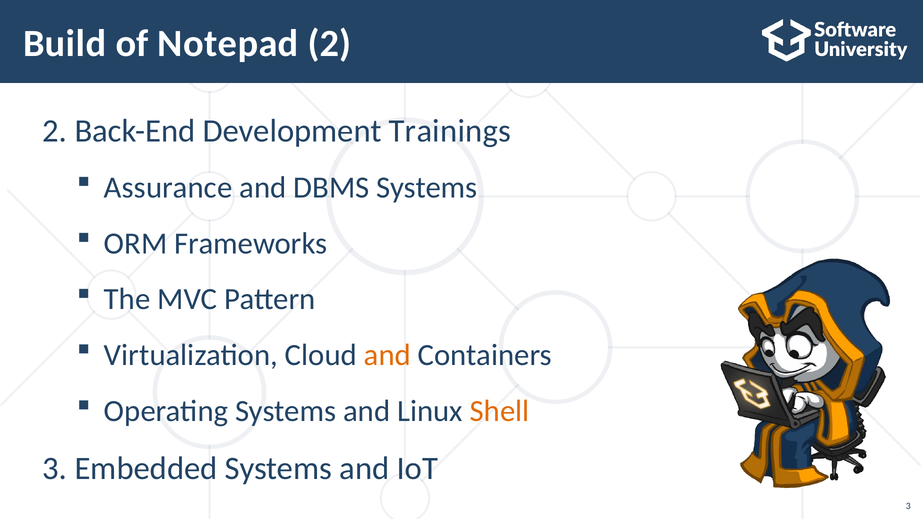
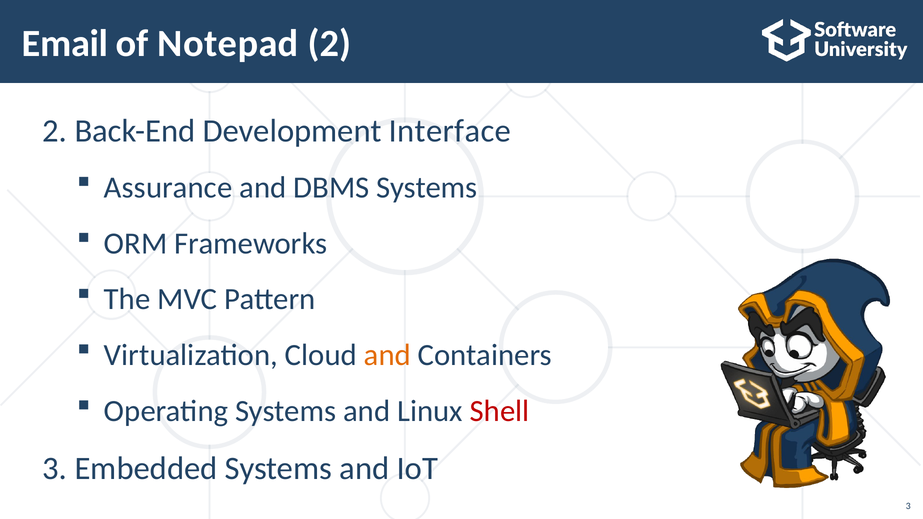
Build: Build -> Email
Trainings: Trainings -> Interface
Shell colour: orange -> red
